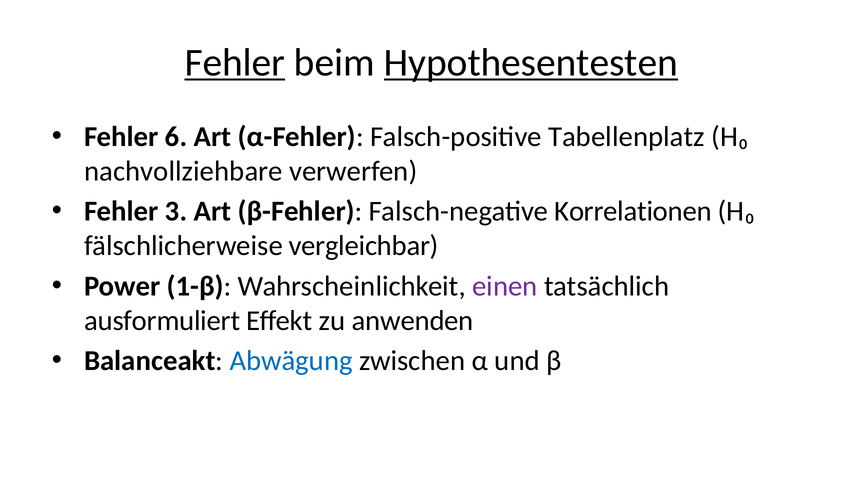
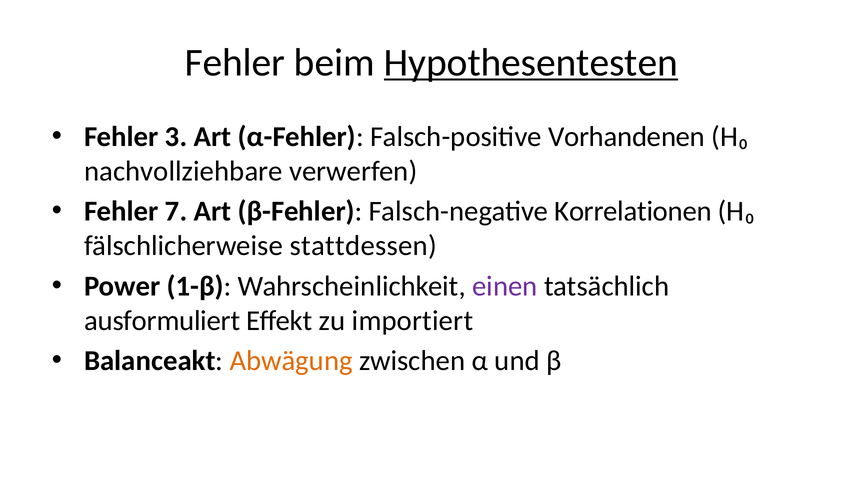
Fehler at (235, 63) underline: present -> none
6: 6 -> 3
Tabellenplatz: Tabellenplatz -> Vorhandenen
3: 3 -> 7
vergleichbar: vergleichbar -> stattdessen
anwenden: anwenden -> importiert
Abwägung colour: blue -> orange
